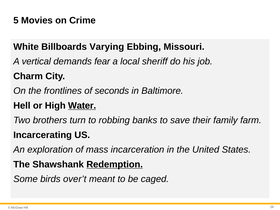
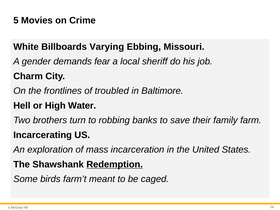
vertical: vertical -> gender
seconds: seconds -> troubled
Water underline: present -> none
over’t: over’t -> farm’t
